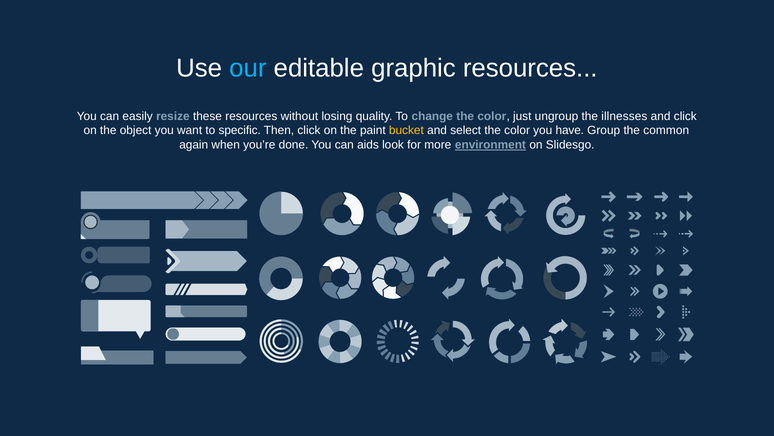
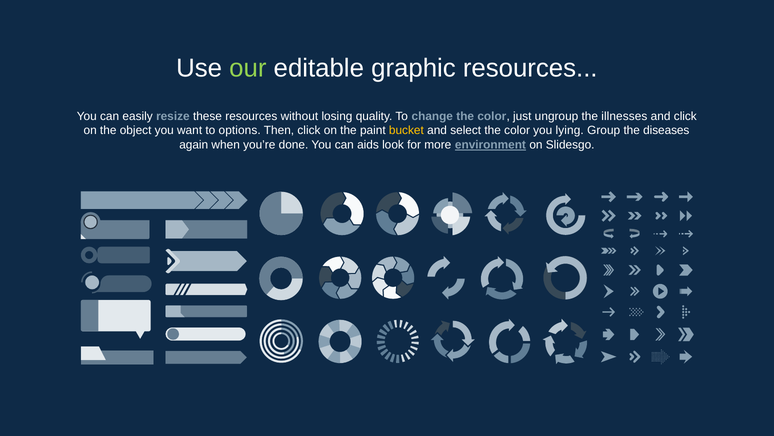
our colour: light blue -> light green
specific: specific -> options
have: have -> lying
common: common -> diseases
